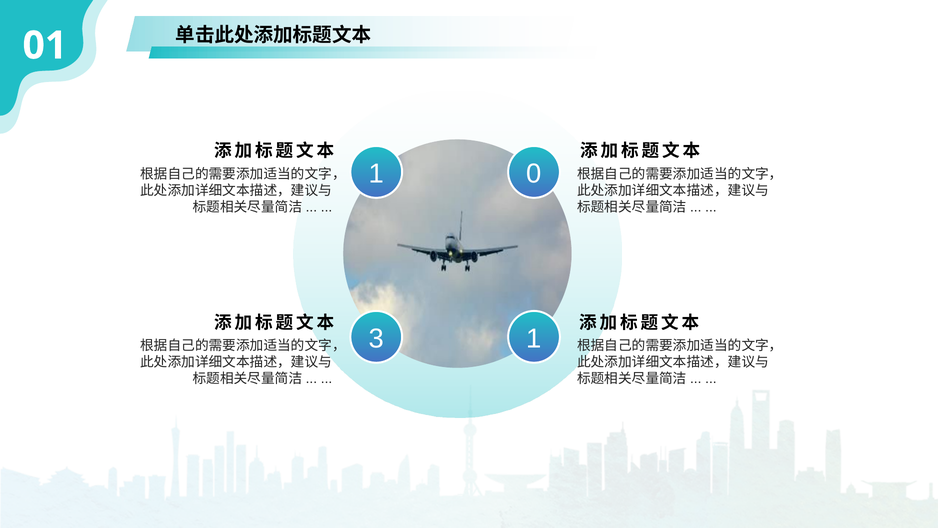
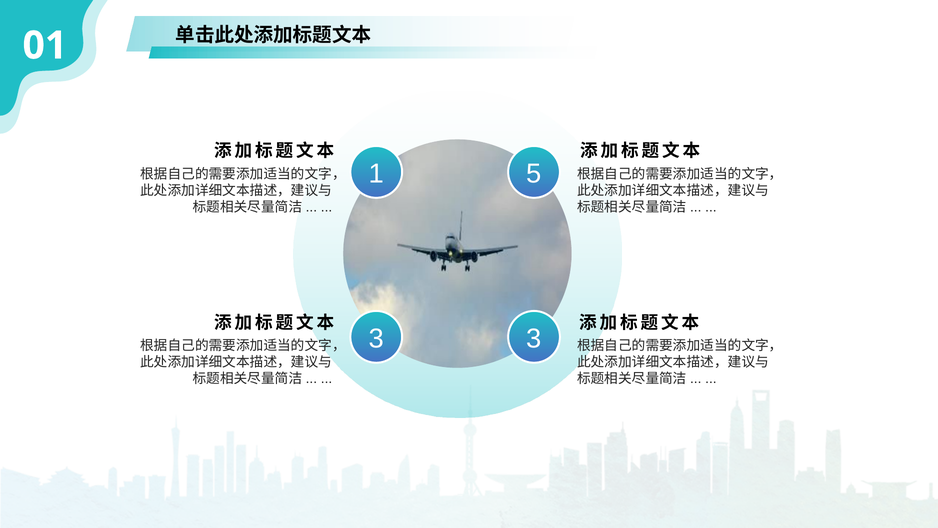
0: 0 -> 5
3 1: 1 -> 3
